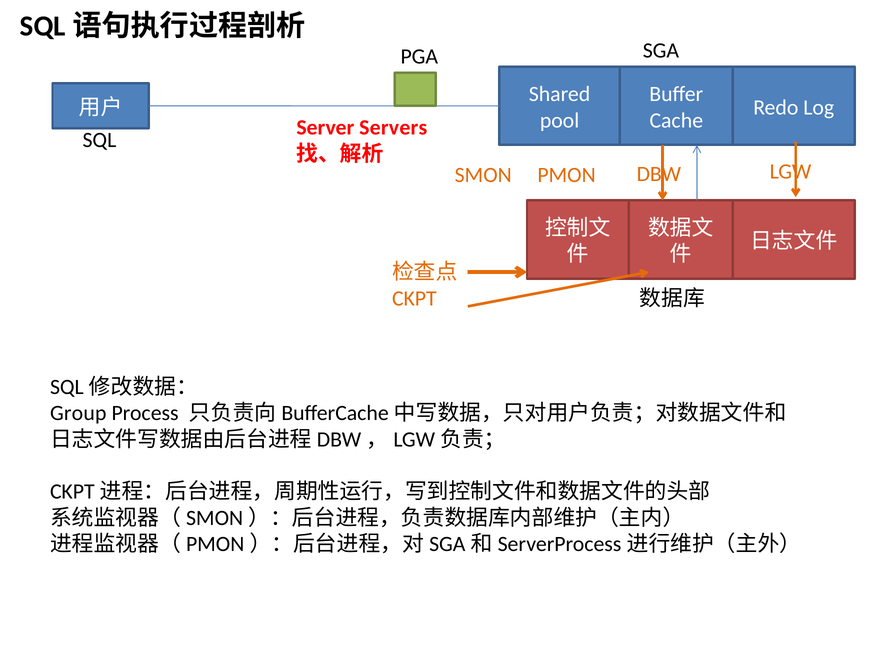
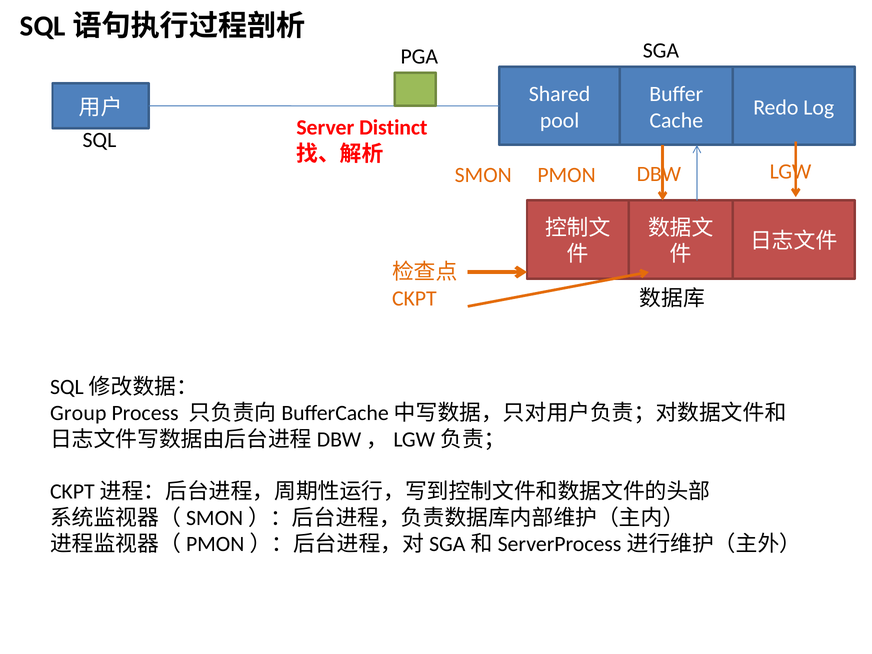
Servers: Servers -> Distinct
